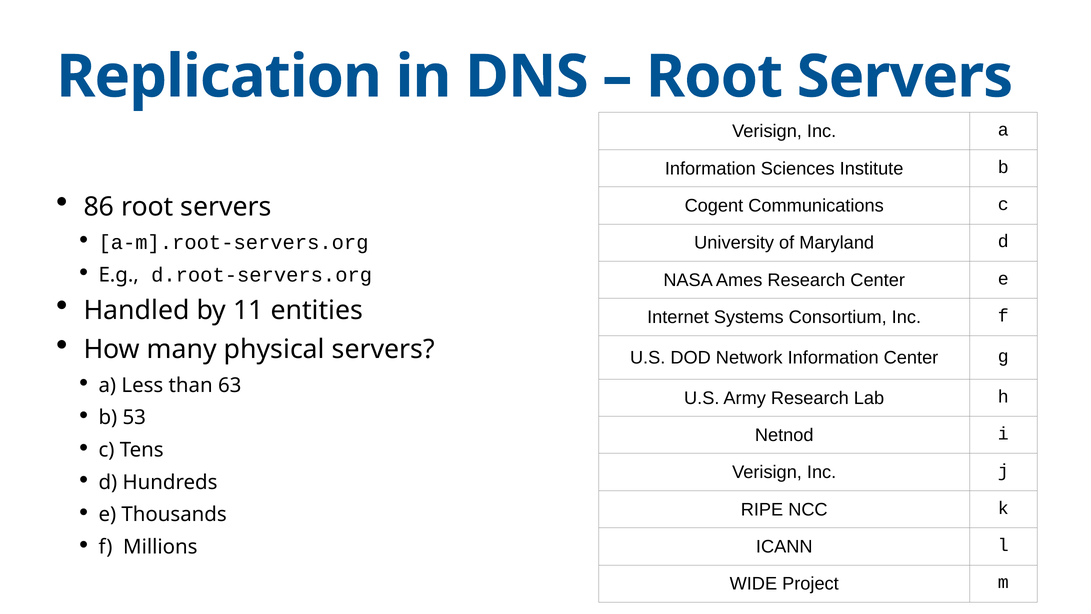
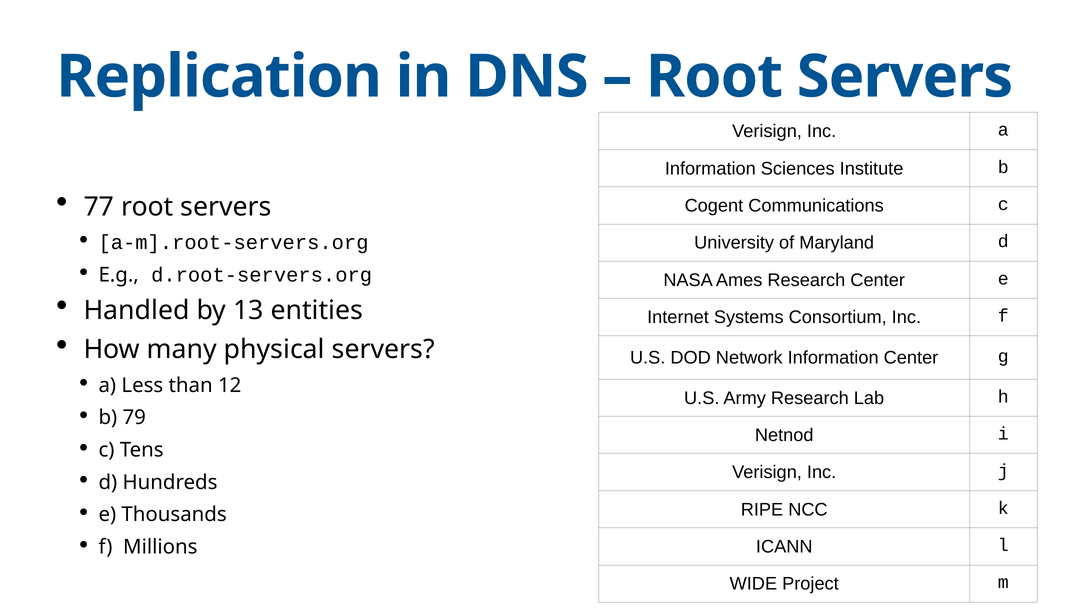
86: 86 -> 77
11: 11 -> 13
63: 63 -> 12
53: 53 -> 79
